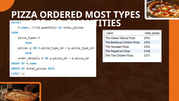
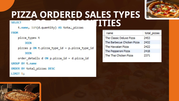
MOST: MOST -> SALES
